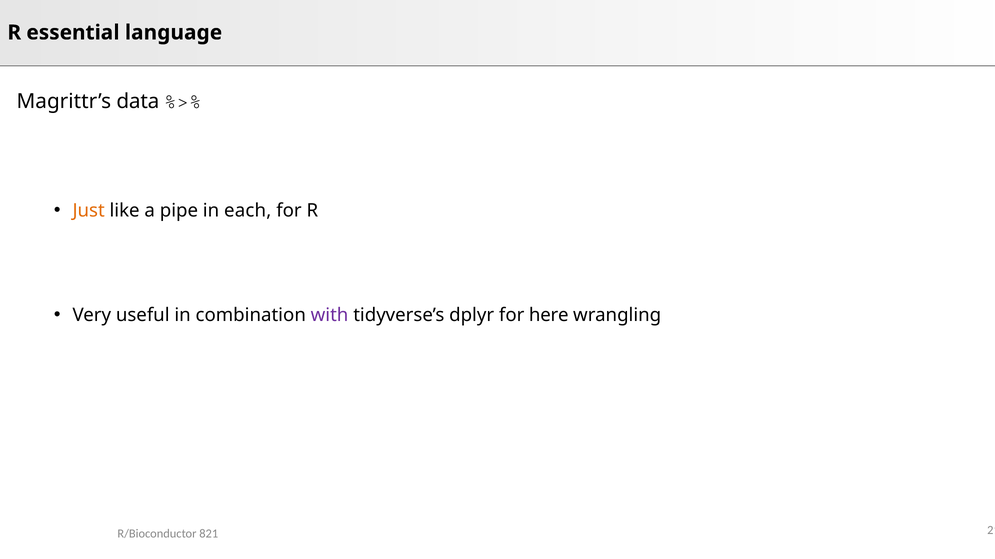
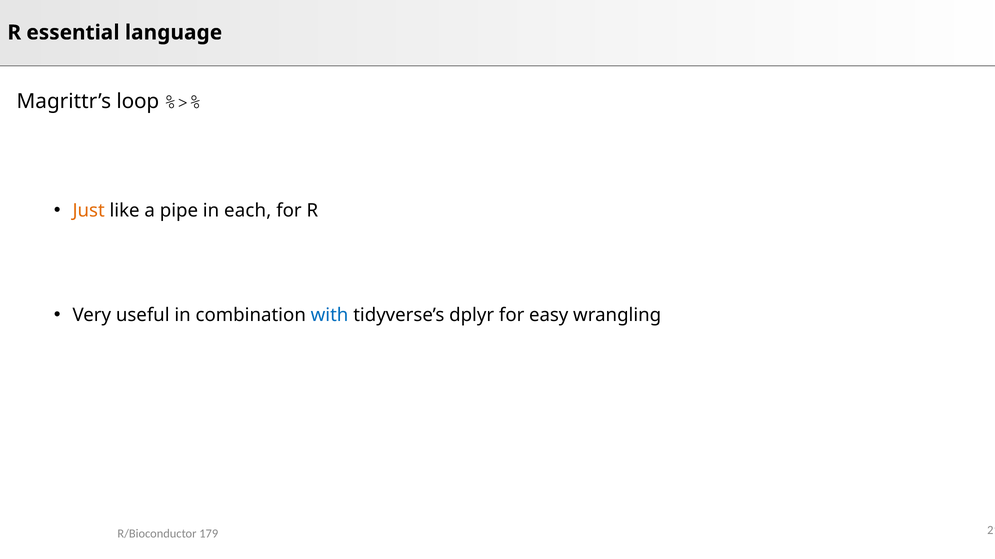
data: data -> loop
with colour: purple -> blue
here: here -> easy
821: 821 -> 179
